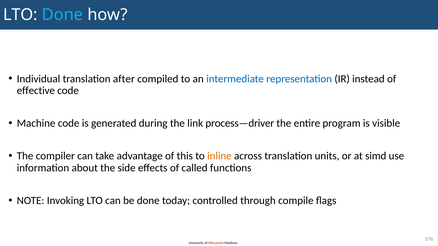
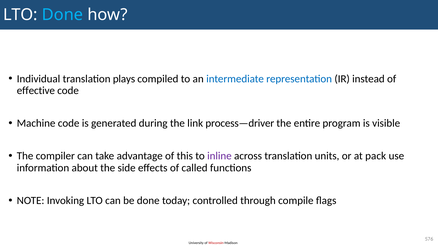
after: after -> plays
inline colour: orange -> purple
simd: simd -> pack
